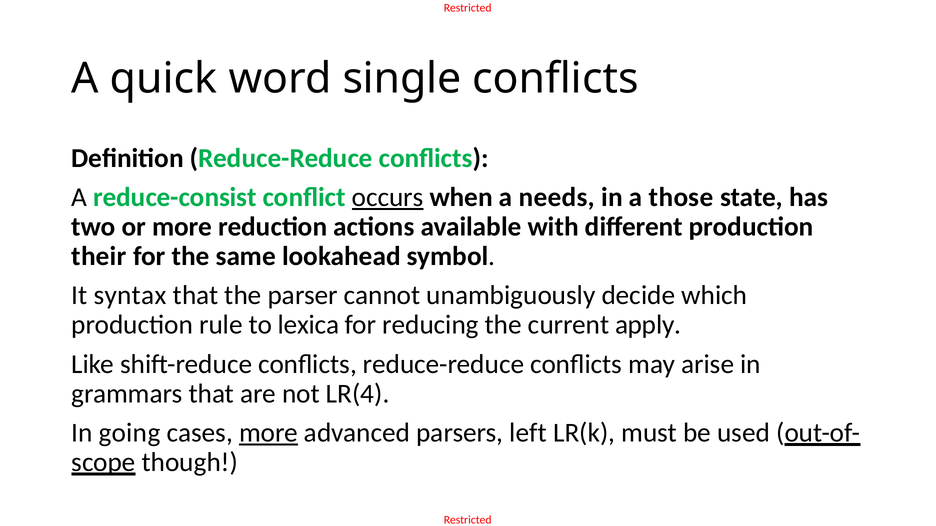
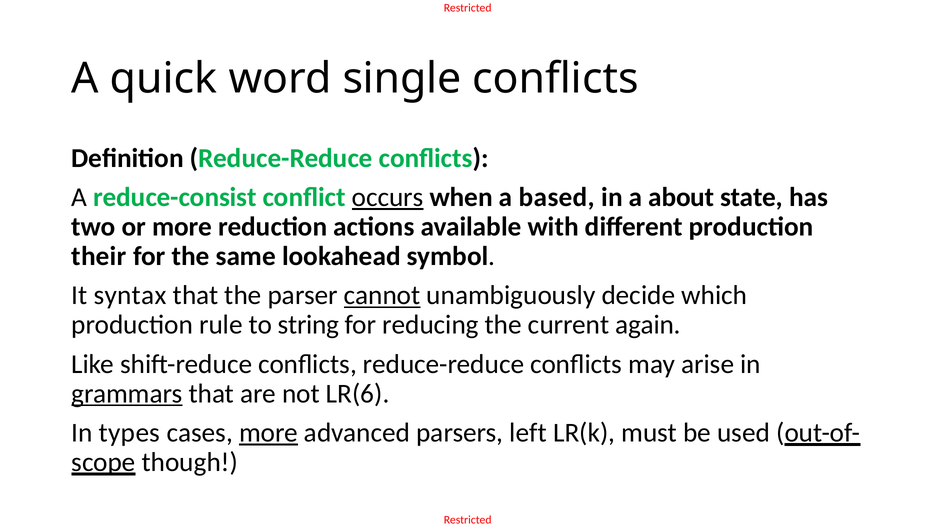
needs: needs -> based
those: those -> about
cannot underline: none -> present
lexica: lexica -> string
apply: apply -> again
grammars underline: none -> present
LR(4: LR(4 -> LR(6
going: going -> types
